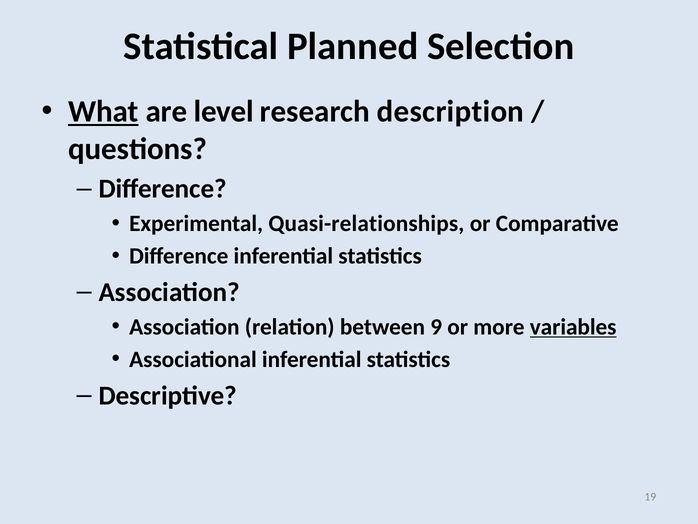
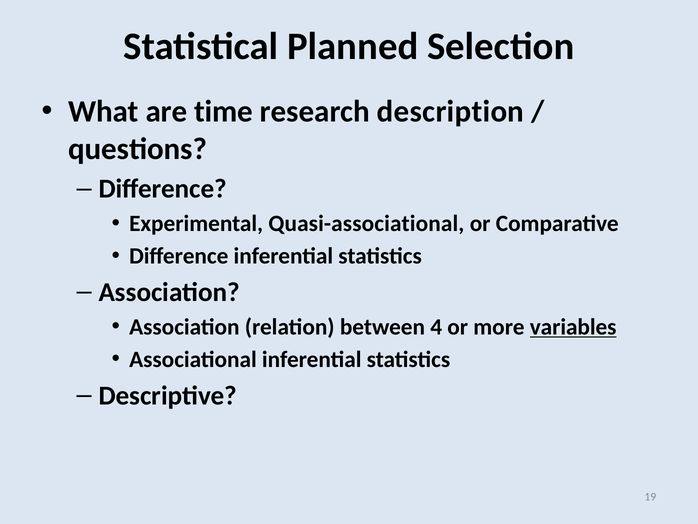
What underline: present -> none
level: level -> time
Quasi-relationships: Quasi-relationships -> Quasi-associational
9: 9 -> 4
